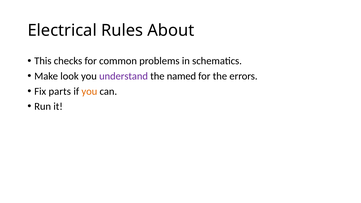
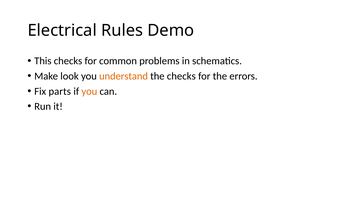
About: About -> Demo
understand colour: purple -> orange
the named: named -> checks
